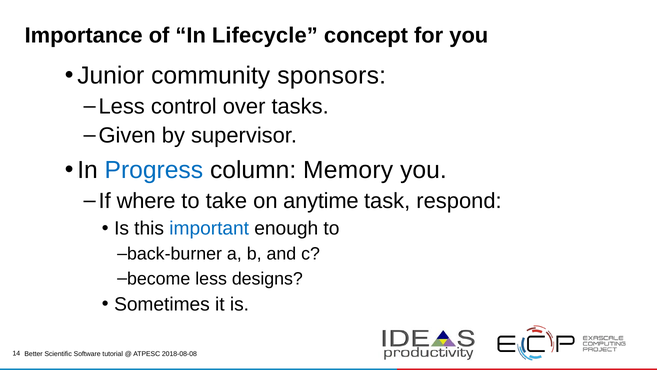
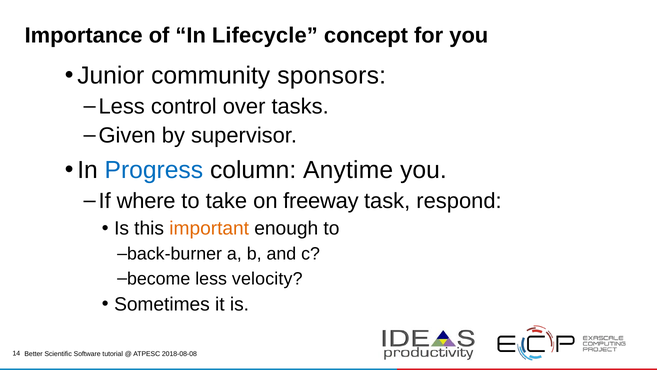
Memory: Memory -> Anytime
anytime: anytime -> freeway
important colour: blue -> orange
designs: designs -> velocity
